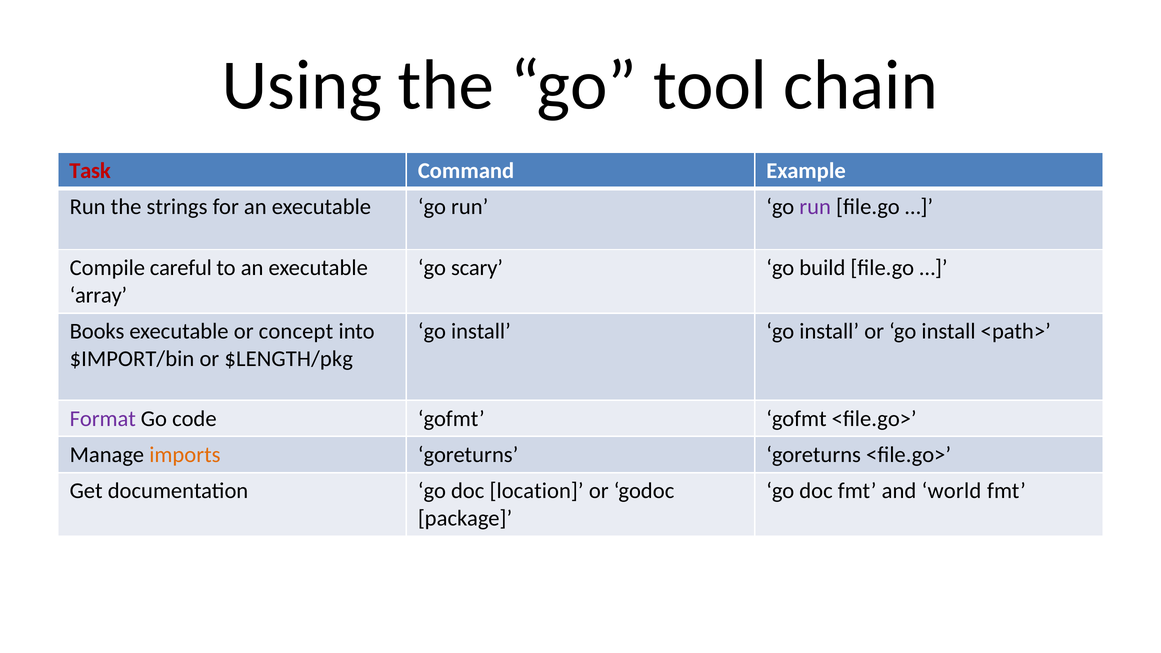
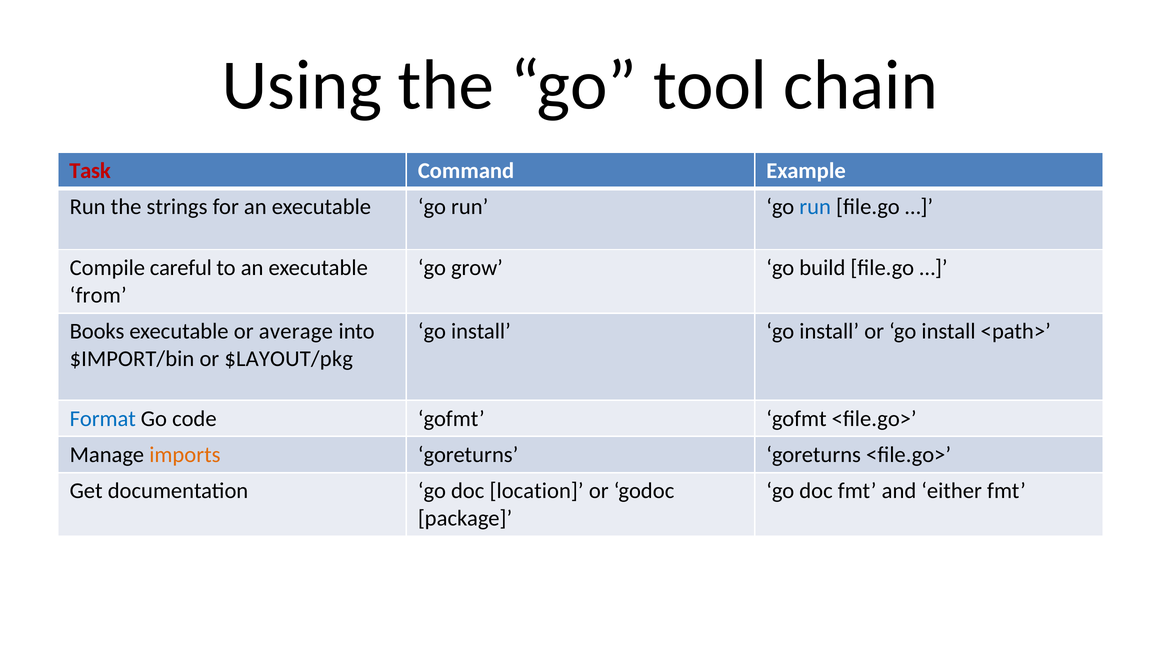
run at (815, 207) colour: purple -> blue
scary: scary -> grow
array: array -> from
concept: concept -> average
$LENGTH/pkg: $LENGTH/pkg -> $LAYOUT/pkg
Format colour: purple -> blue
world: world -> either
